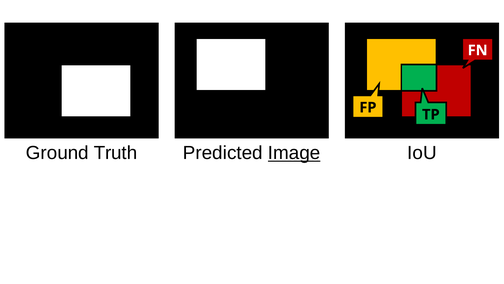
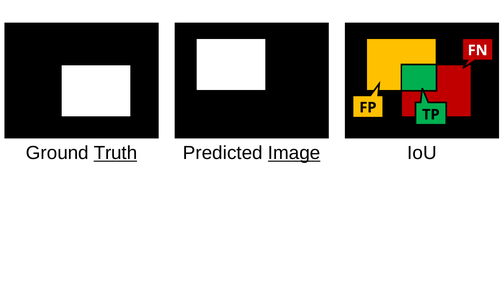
Truth underline: none -> present
